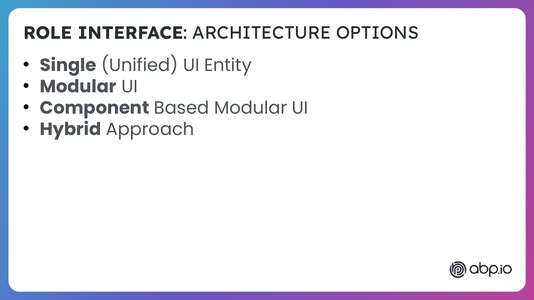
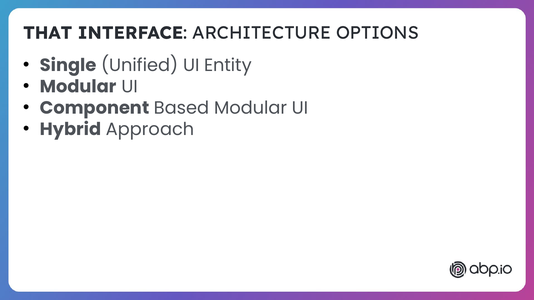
ROLE: ROLE -> THAT
